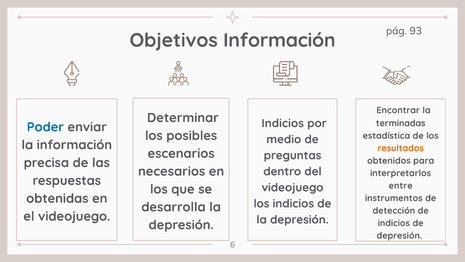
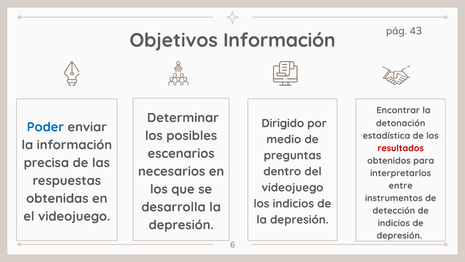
93: 93 -> 43
Indicios at (283, 123): Indicios -> Dirigido
terminadas: terminadas -> detonación
resultados colour: orange -> red
